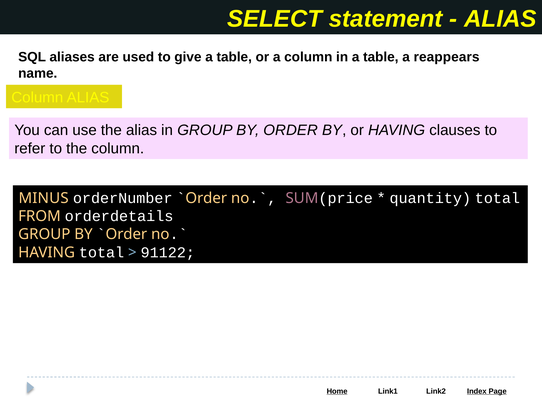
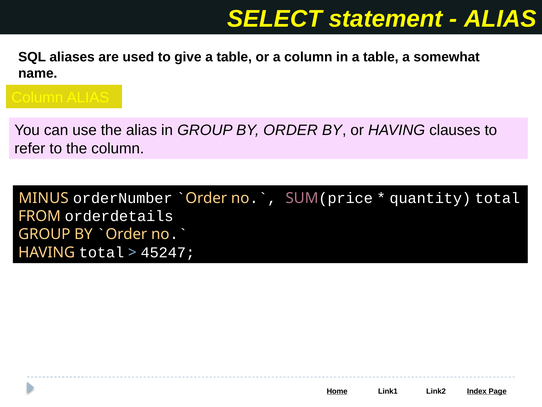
reappears: reappears -> somewhat
91122: 91122 -> 45247
